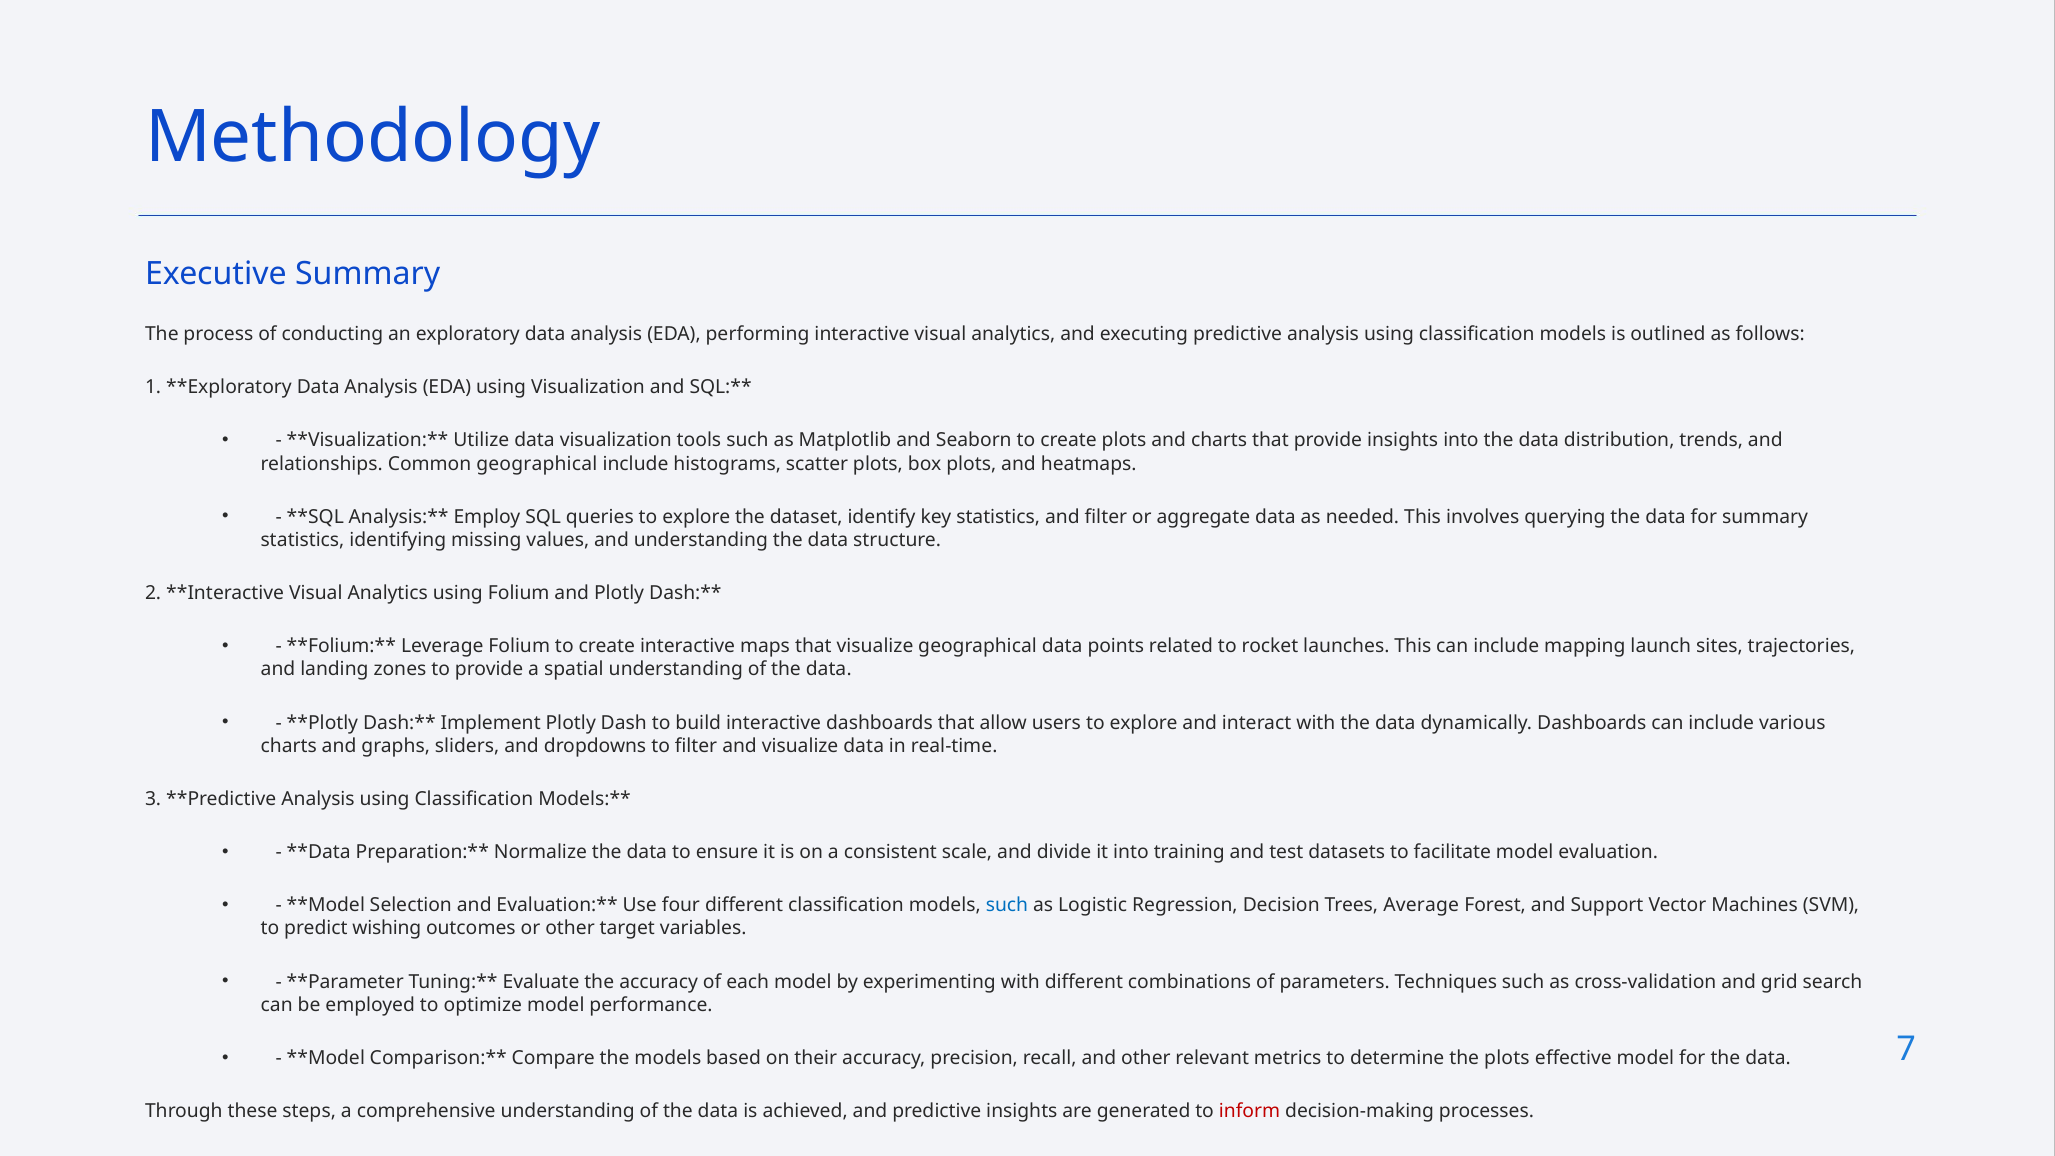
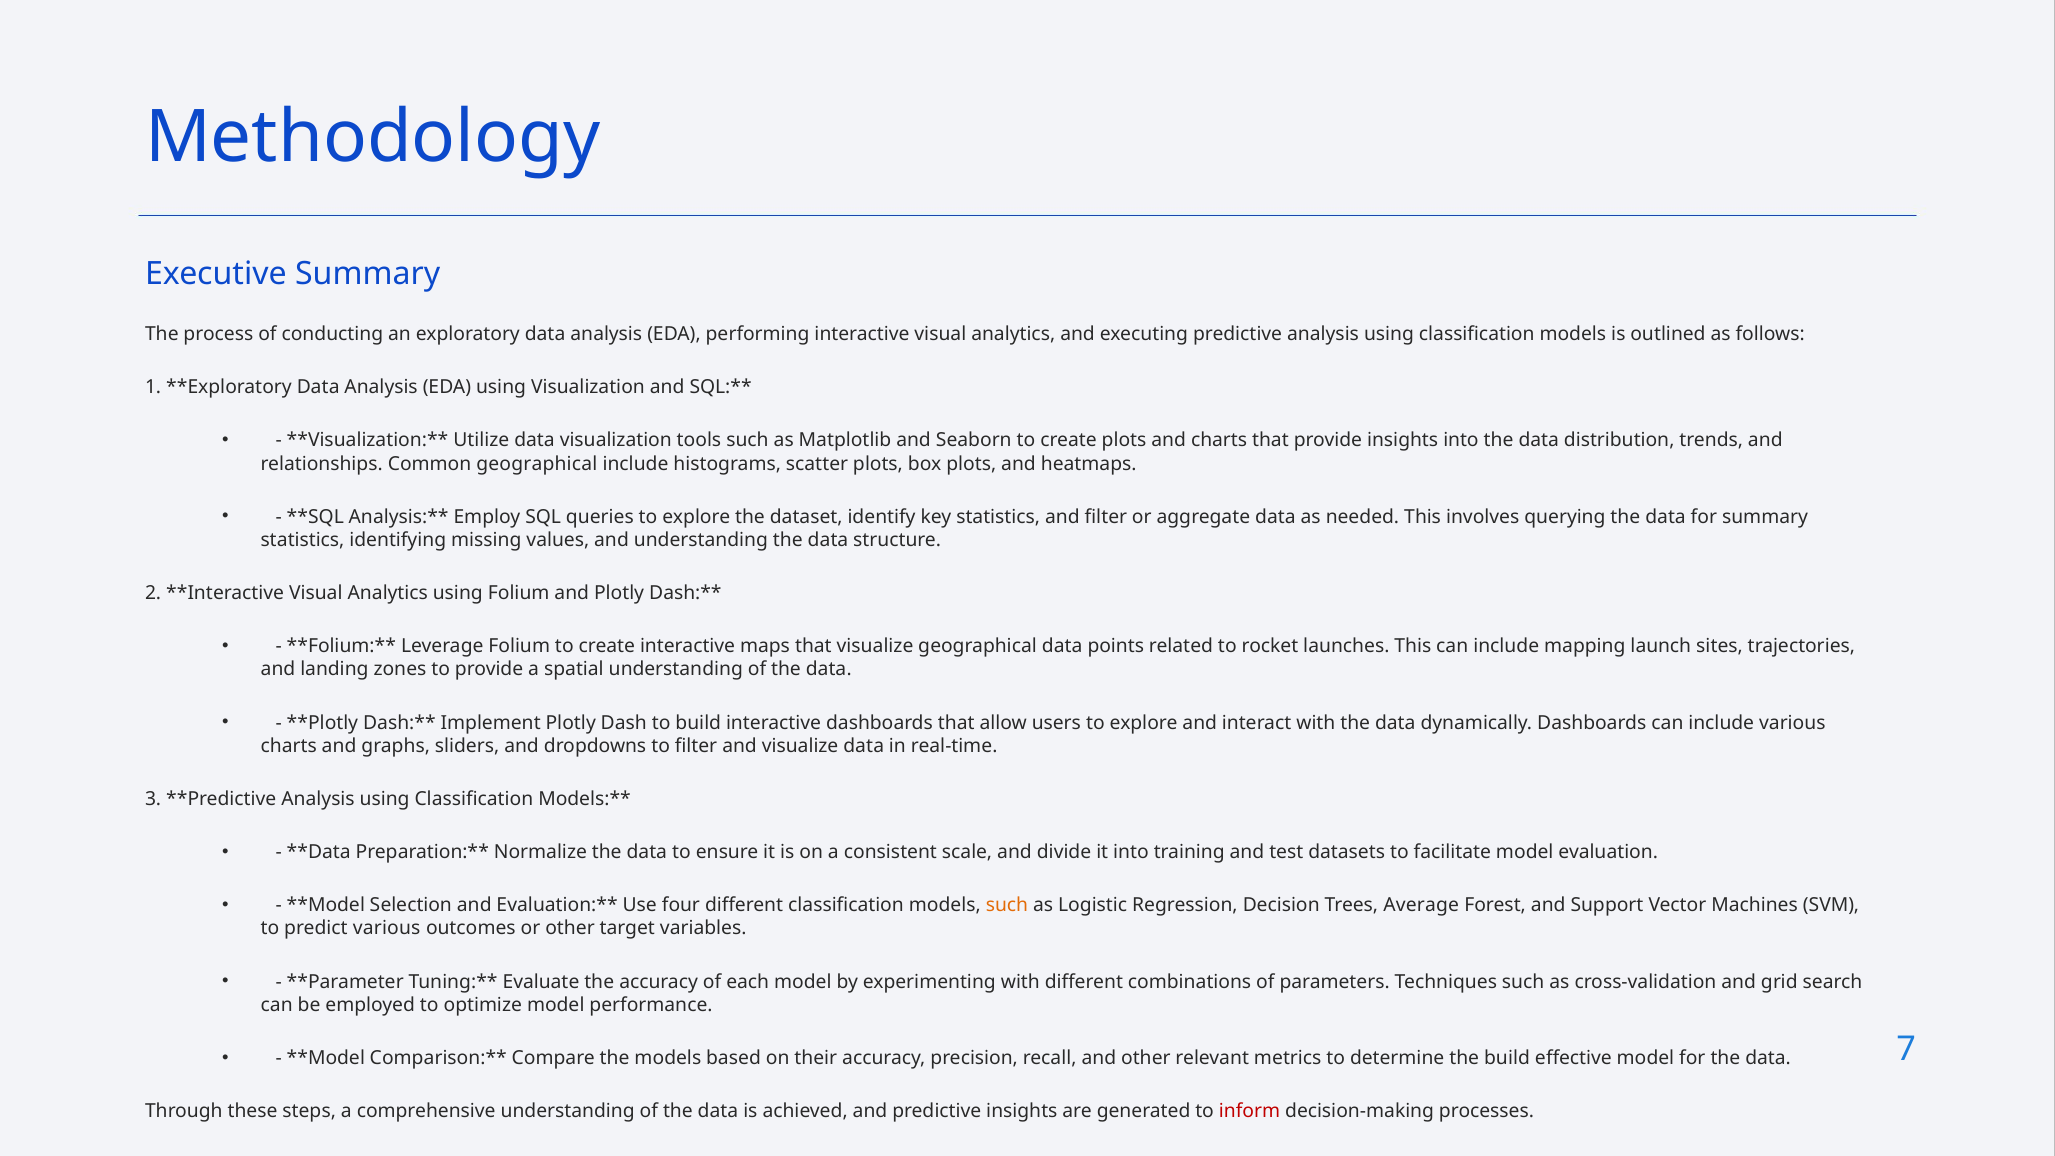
such at (1007, 905) colour: blue -> orange
predict wishing: wishing -> various
the plots: plots -> build
